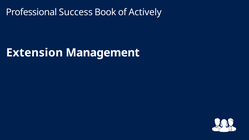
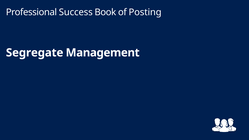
Actively: Actively -> Posting
Extension: Extension -> Segregate
